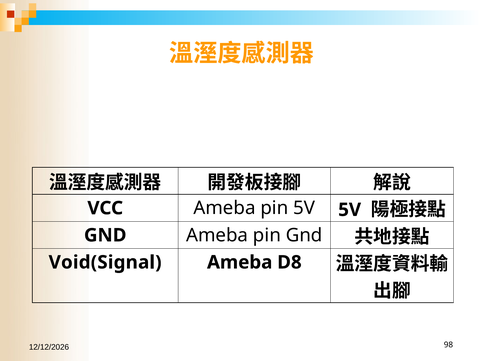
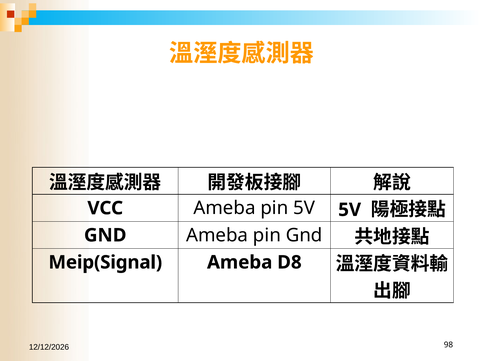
Void(Signal: Void(Signal -> Meip(Signal
